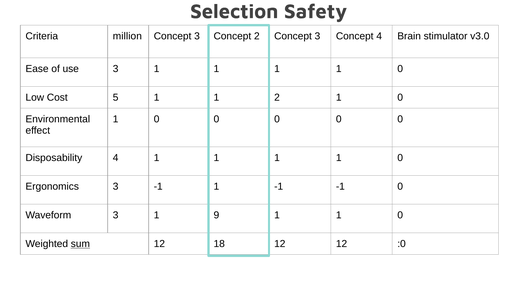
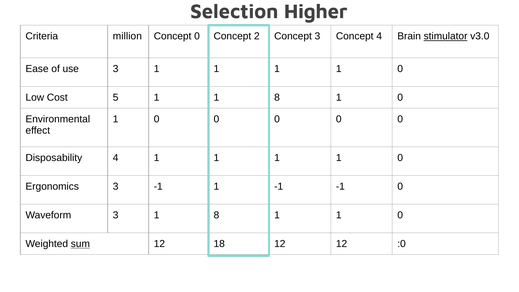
Safety: Safety -> Higher
3 at (197, 36): 3 -> 0
stimulator underline: none -> present
1 1 2: 2 -> 8
3 1 9: 9 -> 8
